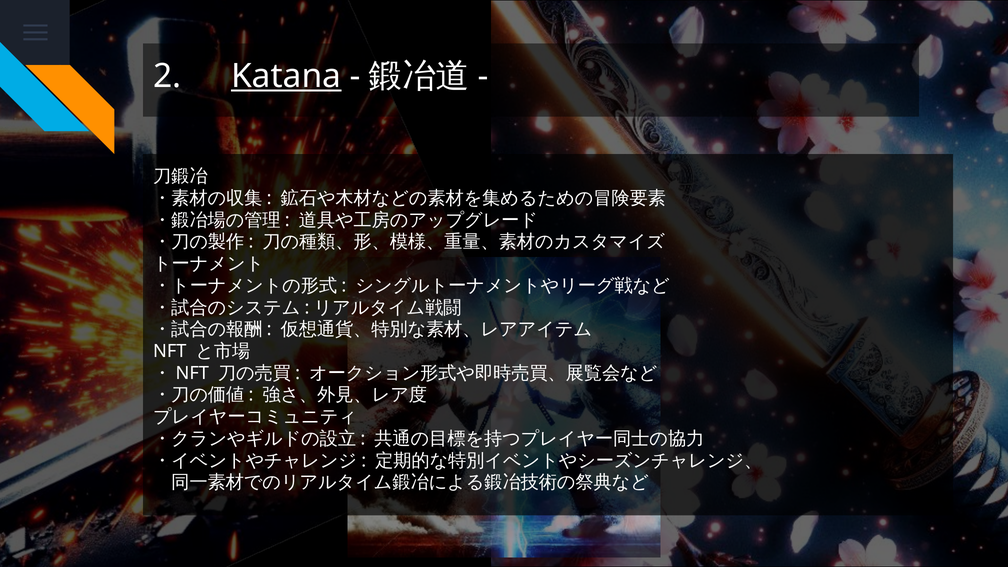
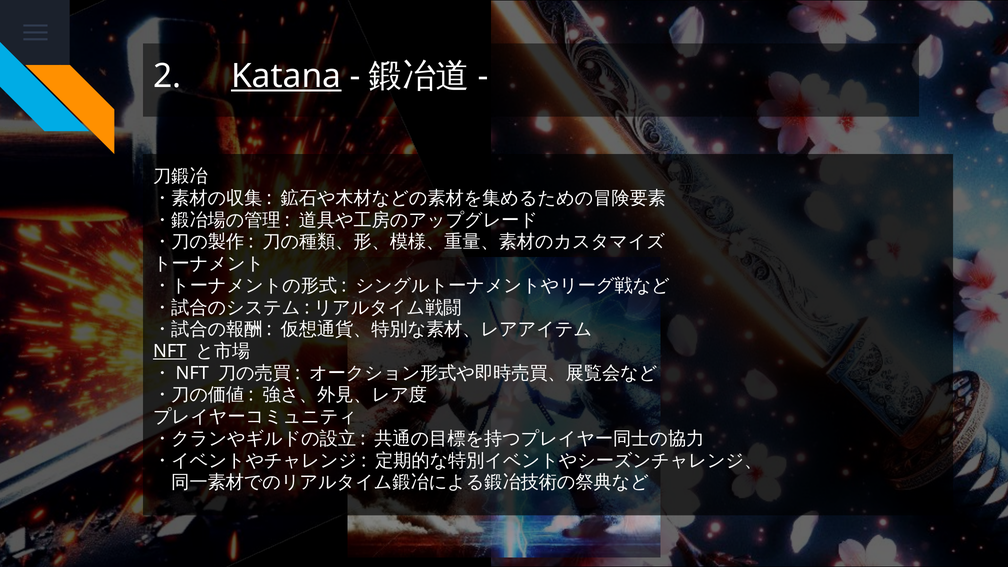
NFT underline: none -> present
